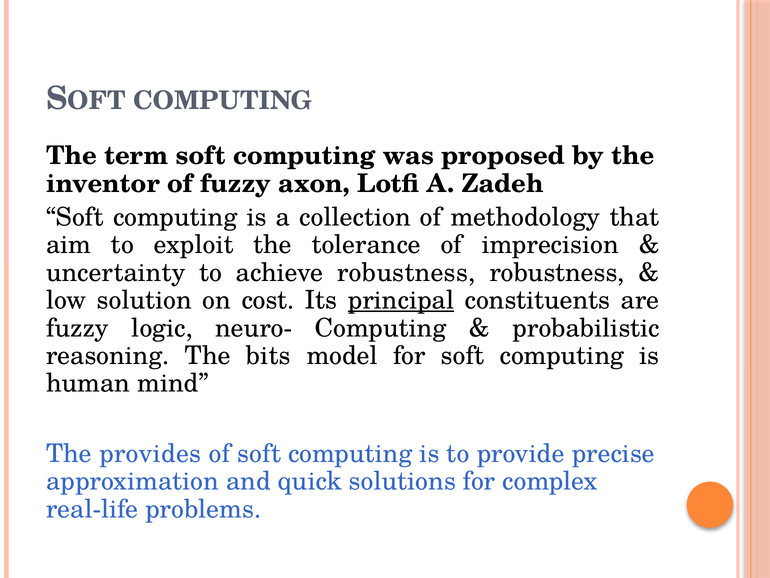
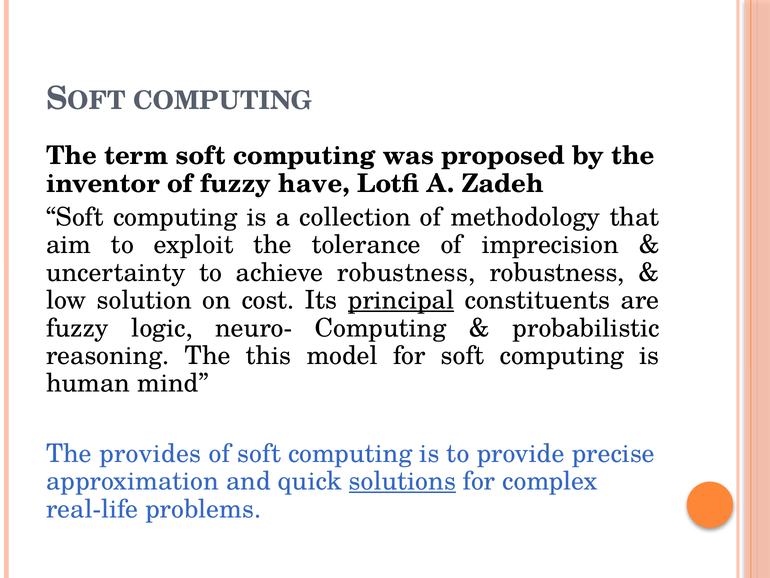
axon: axon -> have
bits: bits -> this
solutions underline: none -> present
